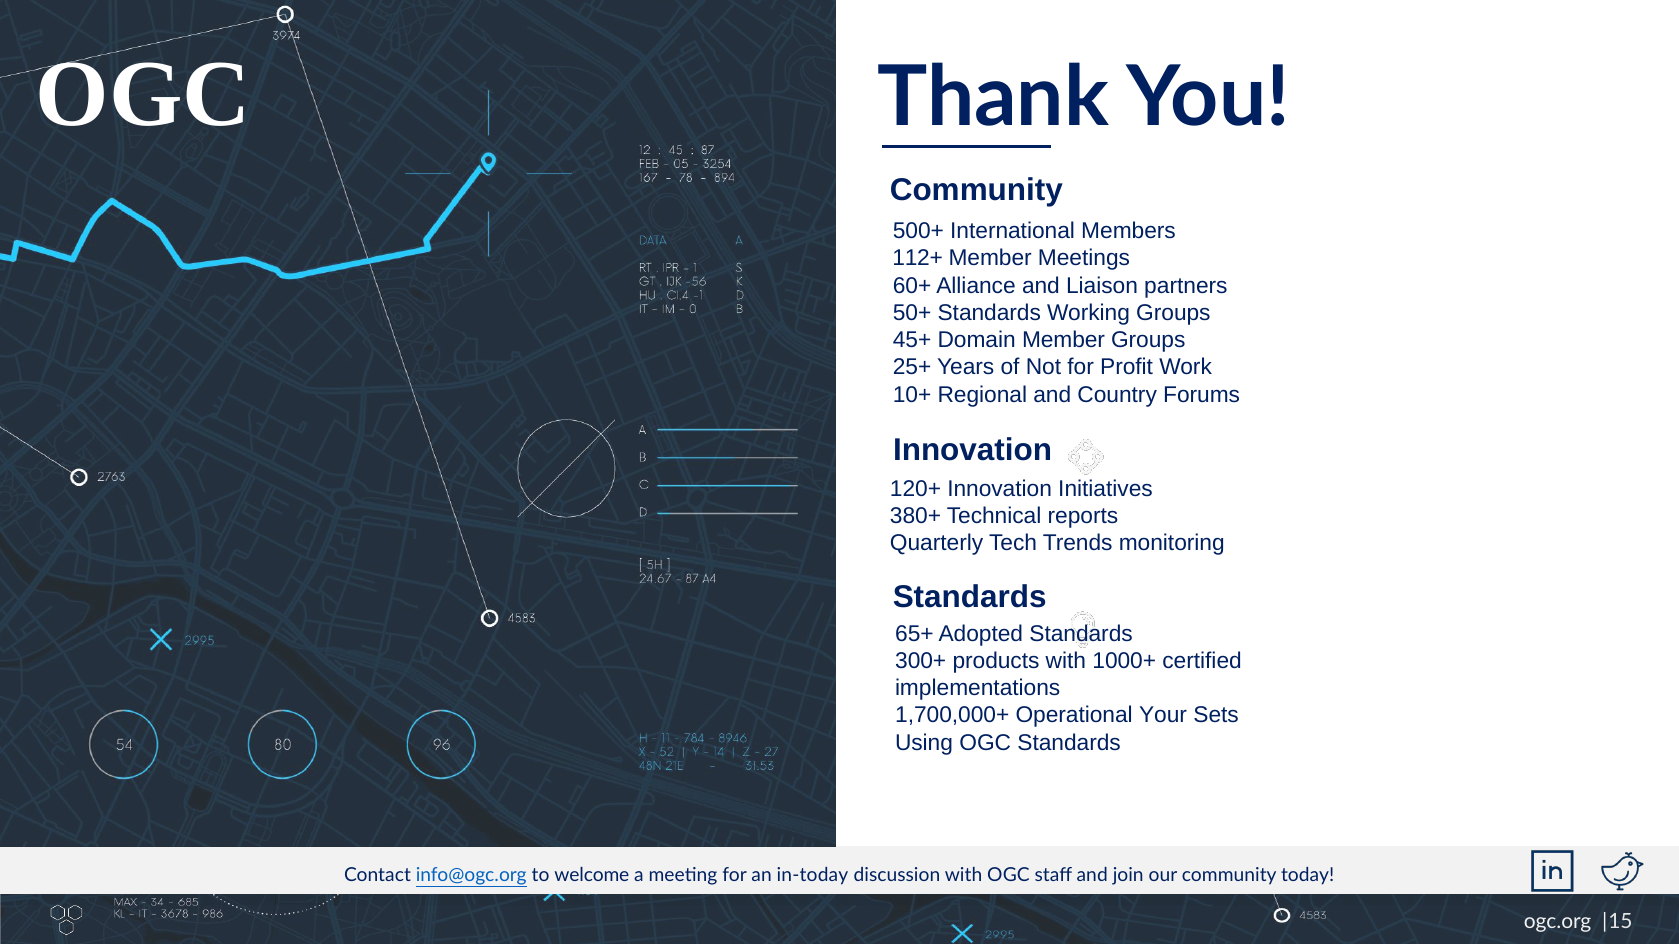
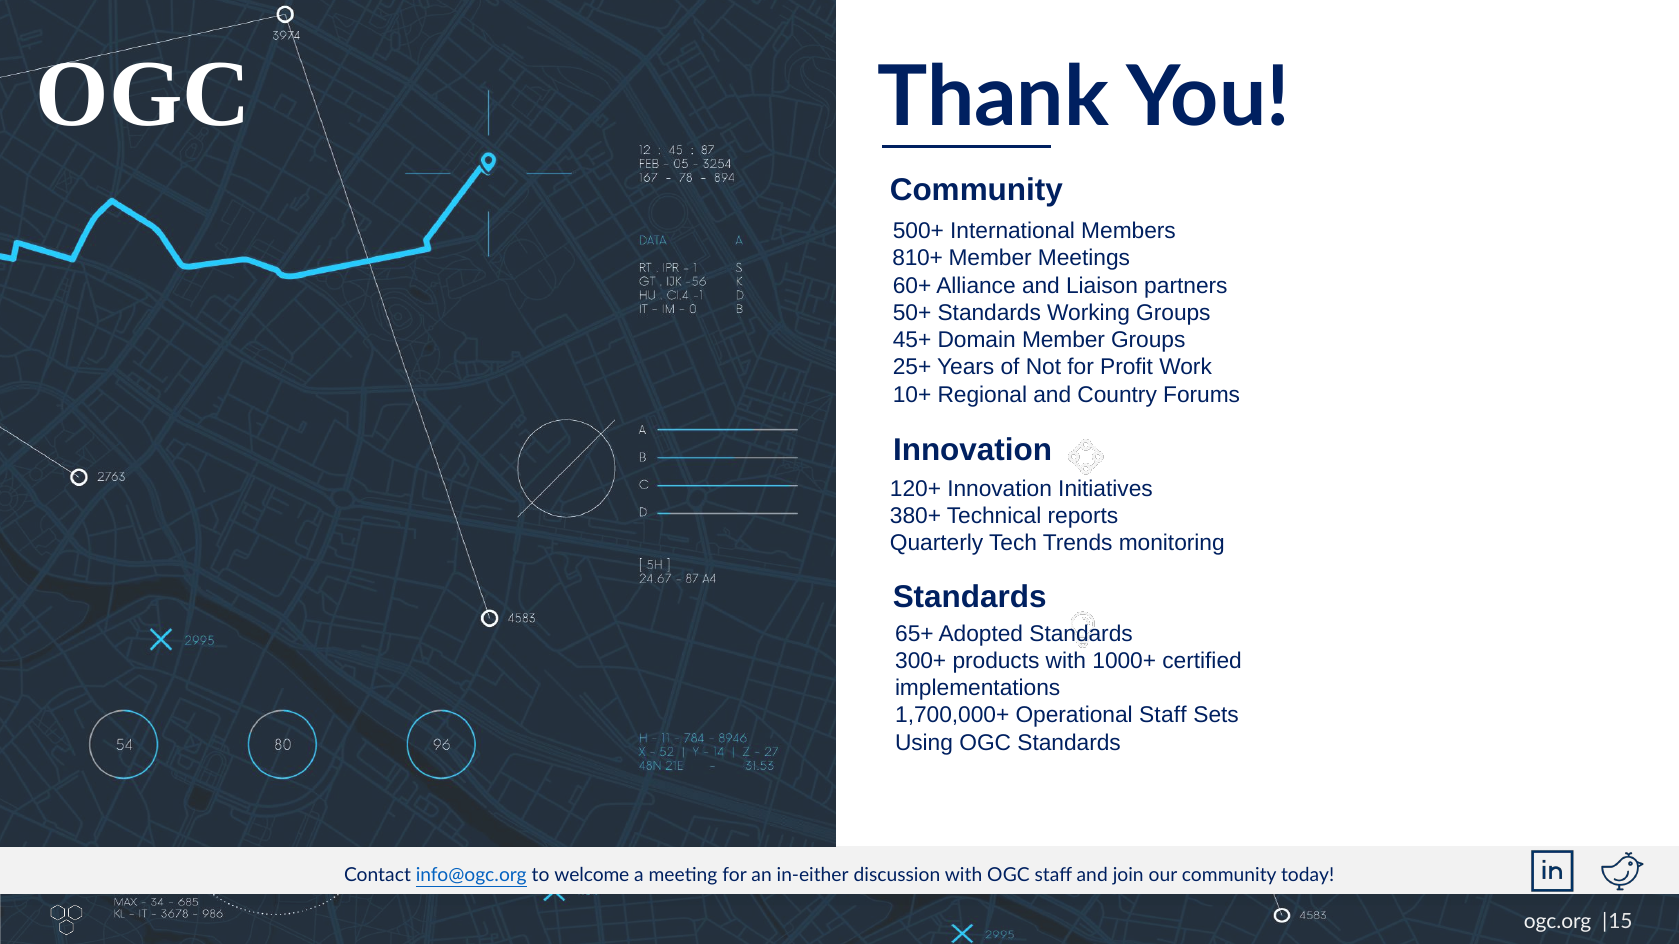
112+: 112+ -> 810+
Operational Your: Your -> Staff
in-today: in-today -> in-either
